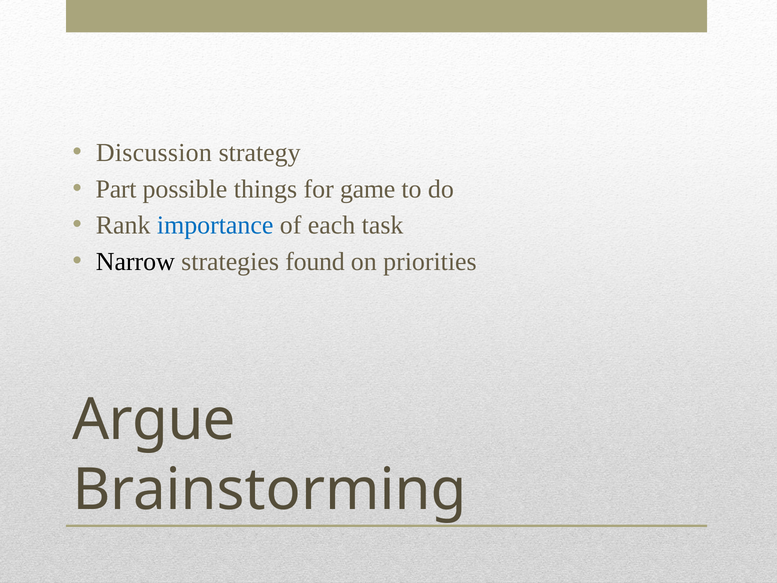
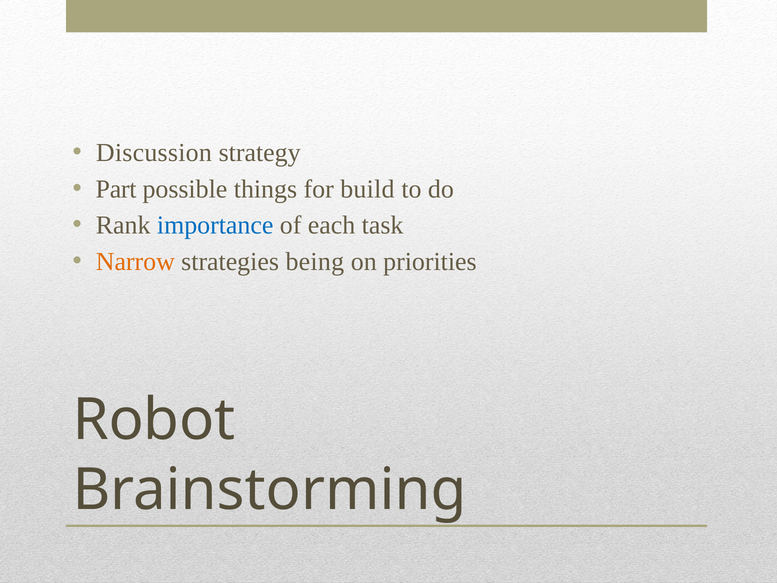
game: game -> build
Narrow colour: black -> orange
found: found -> being
Argue: Argue -> Robot
